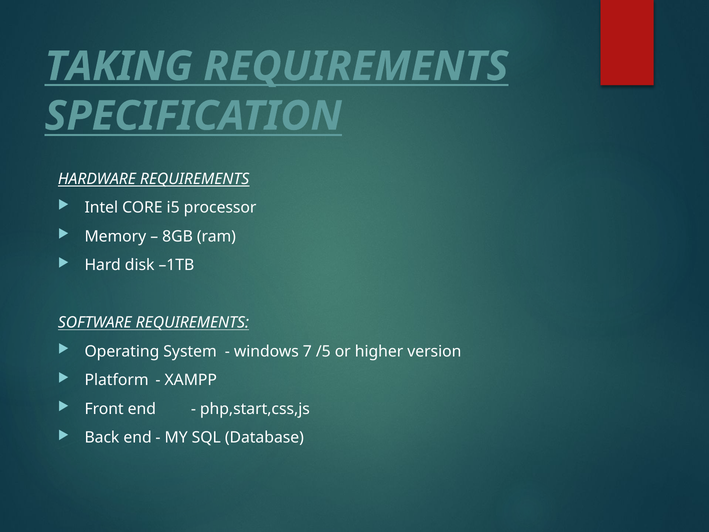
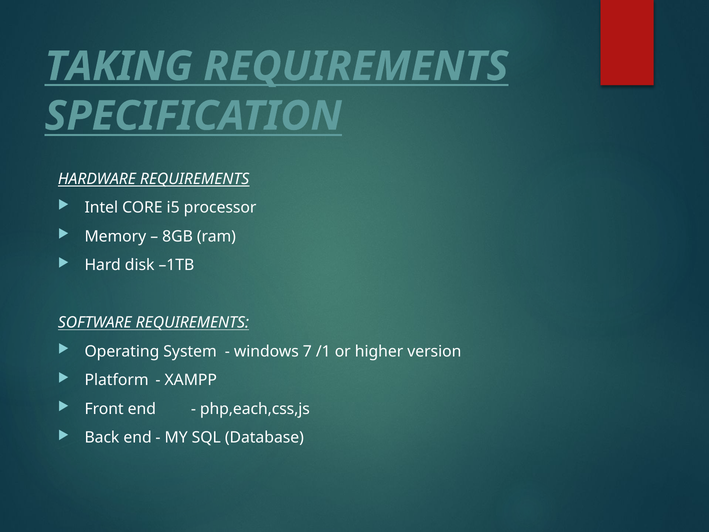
/5: /5 -> /1
php,start,css,js: php,start,css,js -> php,each,css,js
